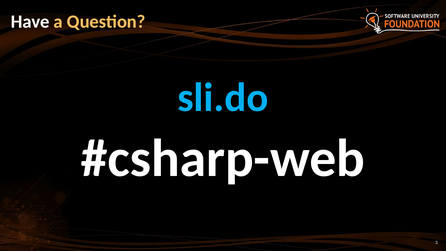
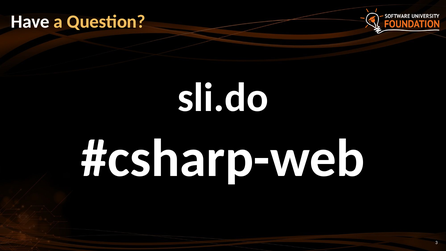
sli.do colour: light blue -> white
